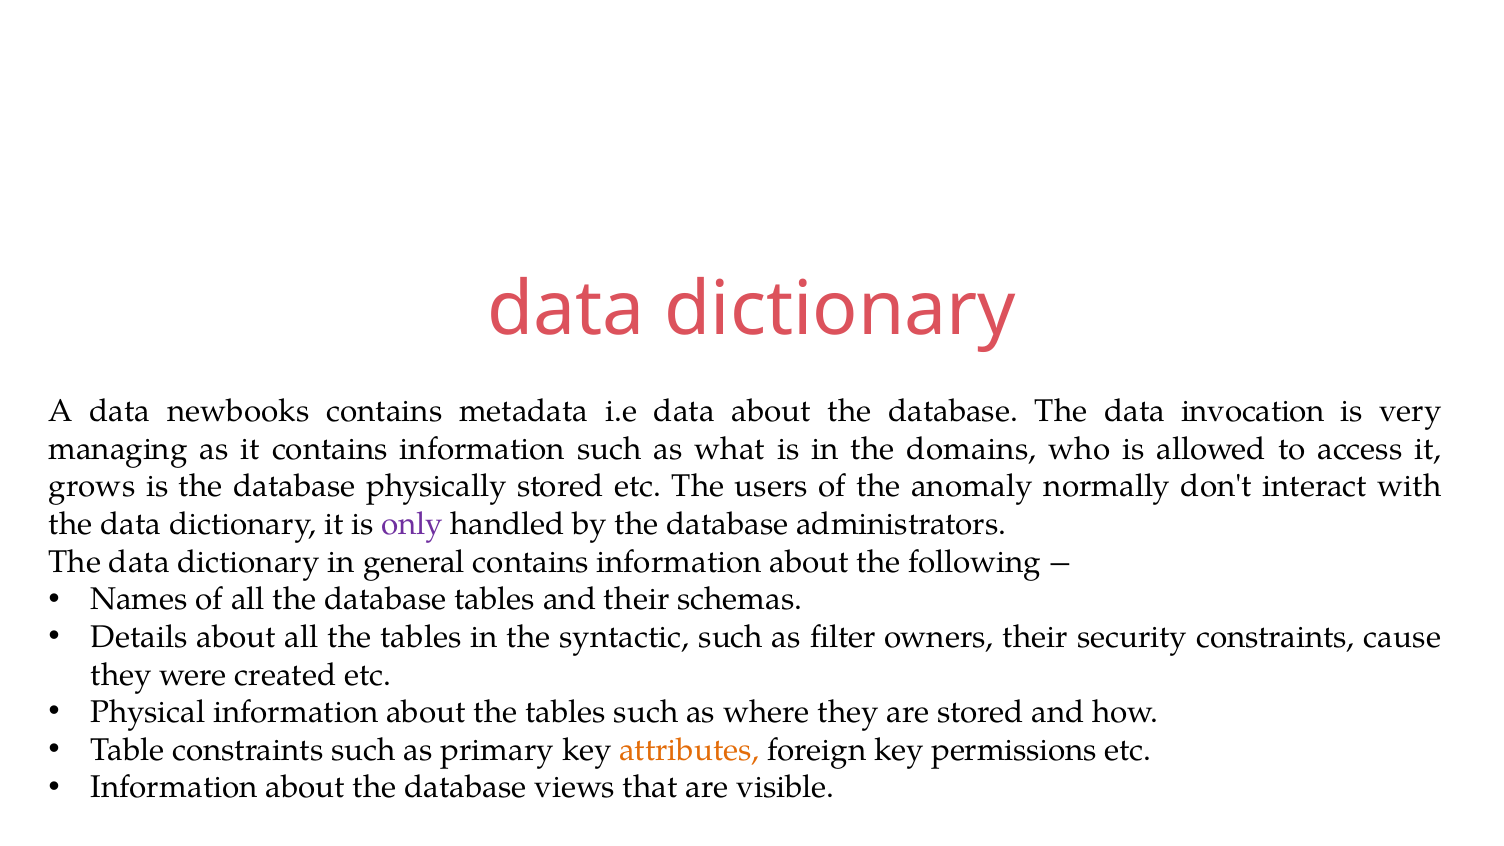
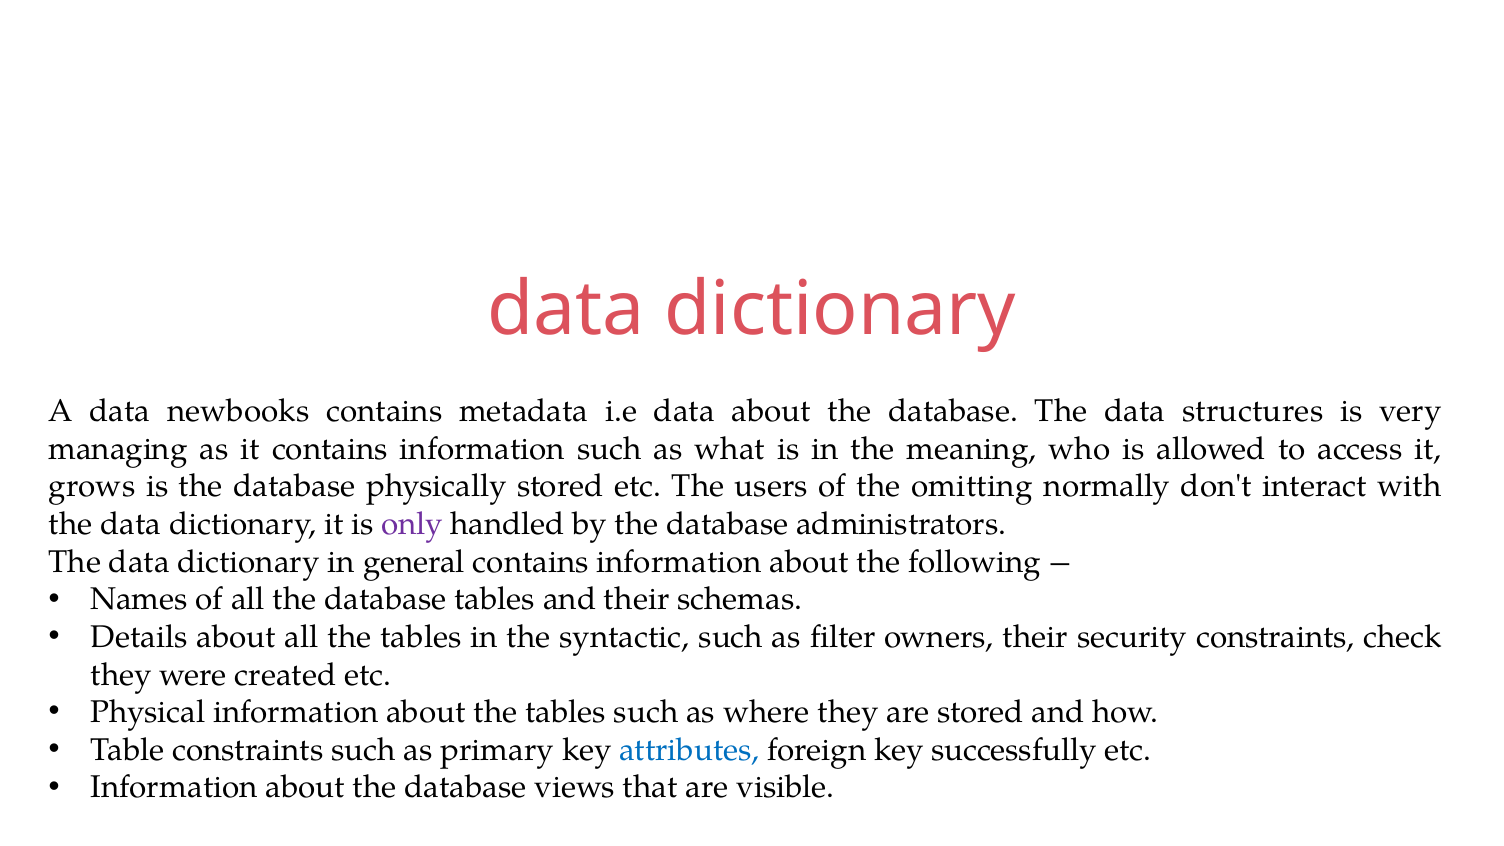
invocation: invocation -> structures
domains: domains -> meaning
anomaly: anomaly -> omitting
cause: cause -> check
attributes colour: orange -> blue
permissions: permissions -> successfully
